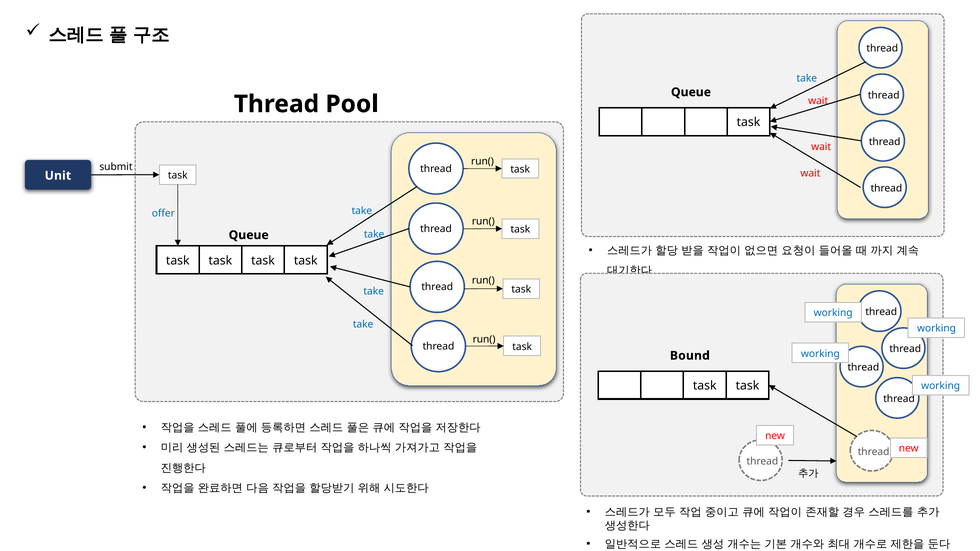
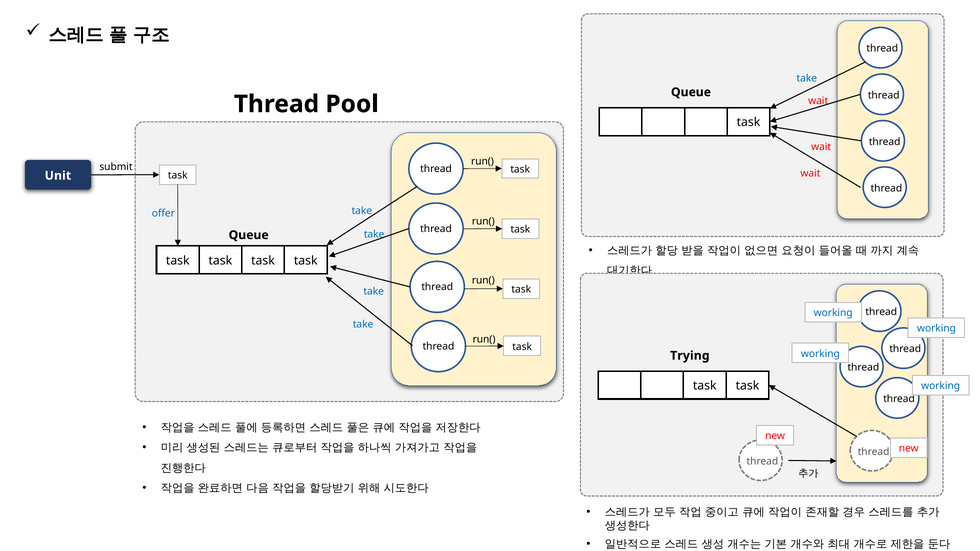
Bound: Bound -> Trying
